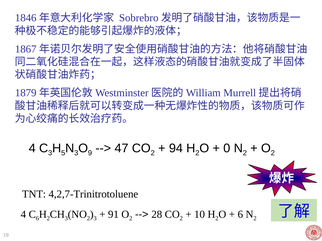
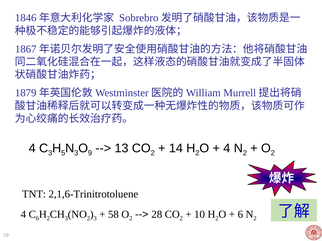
47: 47 -> 13
94: 94 -> 14
0 at (227, 148): 0 -> 4
4,2,7-Trinitrotoluene: 4,2,7-Trinitrotoluene -> 2,1,6-Trinitrotoluene
91: 91 -> 58
